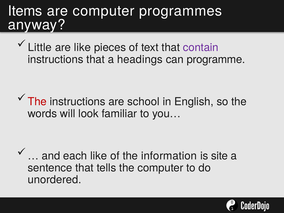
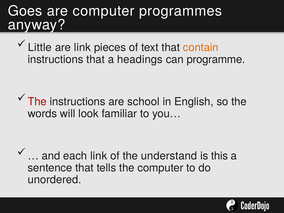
Items: Items -> Goes
are like: like -> link
contain colour: purple -> orange
each like: like -> link
information: information -> understand
site: site -> this
